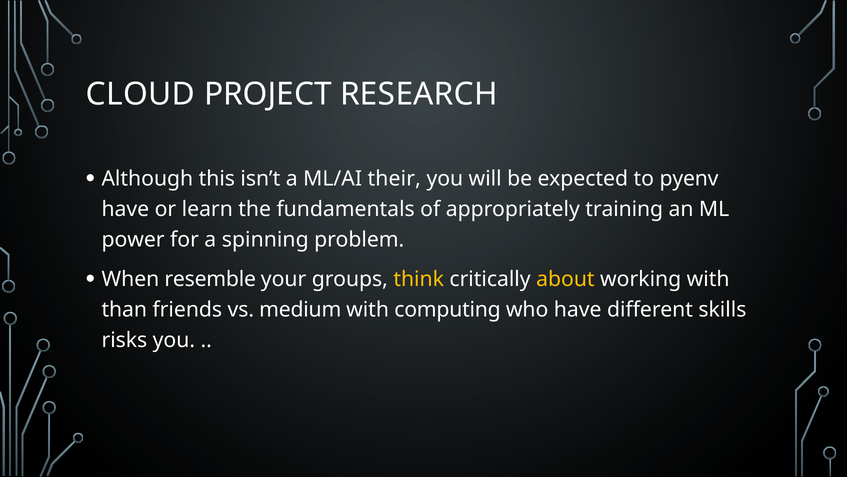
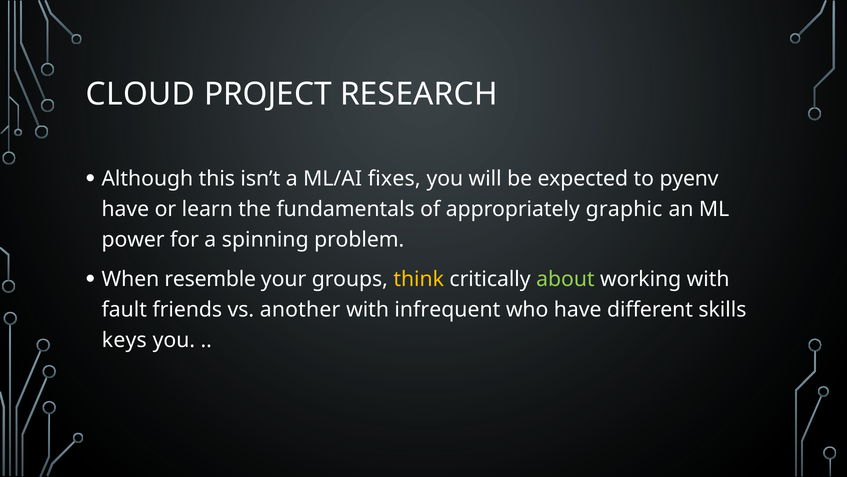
their: their -> fixes
training: training -> graphic
about colour: yellow -> light green
than: than -> fault
medium: medium -> another
computing: computing -> infrequent
risks: risks -> keys
